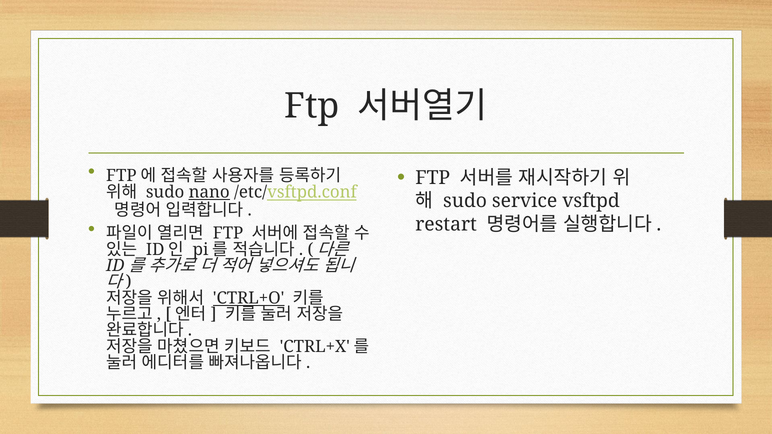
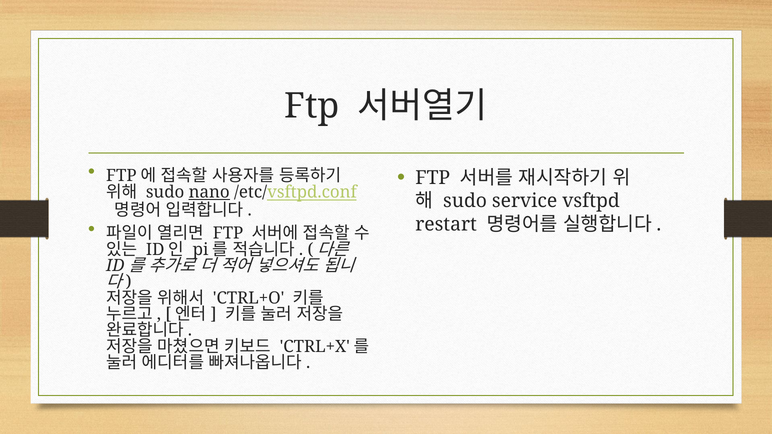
CTRL+O underline: present -> none
